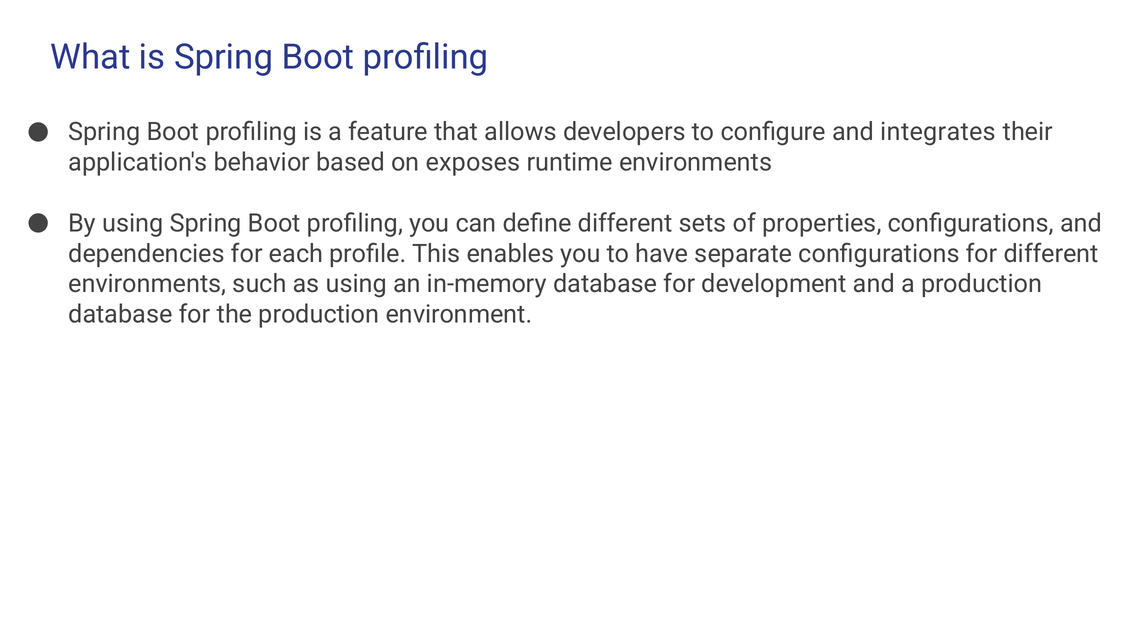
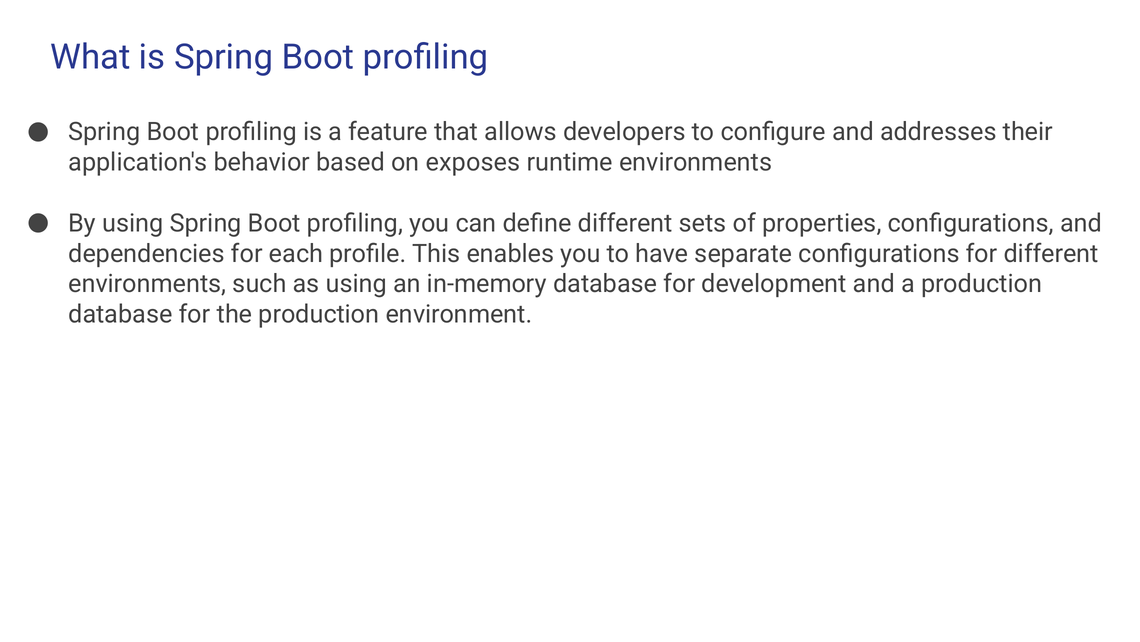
integrates: integrates -> addresses
